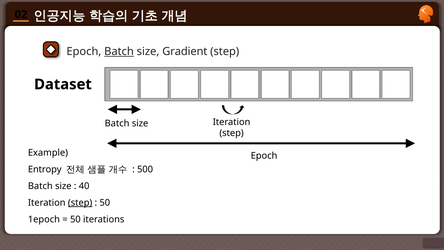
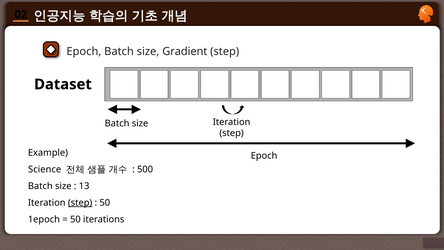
Batch at (119, 51) underline: present -> none
Entropy: Entropy -> Science
40: 40 -> 13
